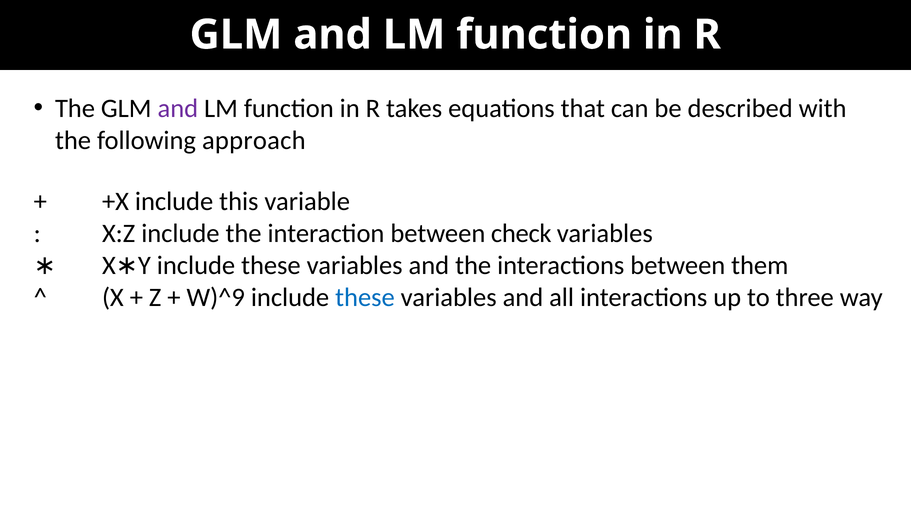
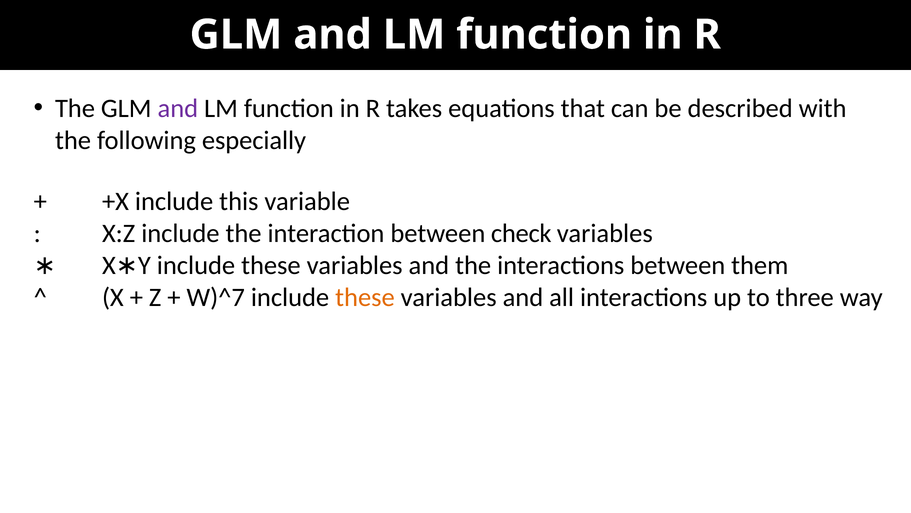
approach: approach -> especially
W)^9: W)^9 -> W)^7
these at (365, 297) colour: blue -> orange
